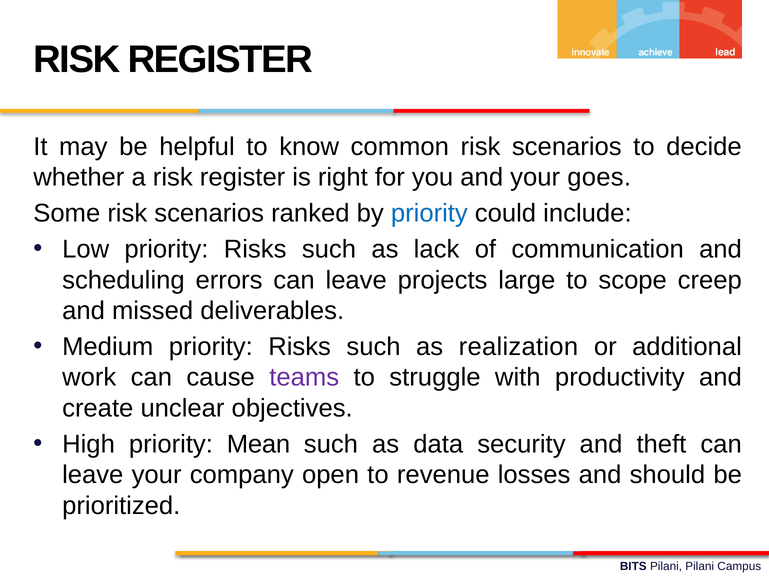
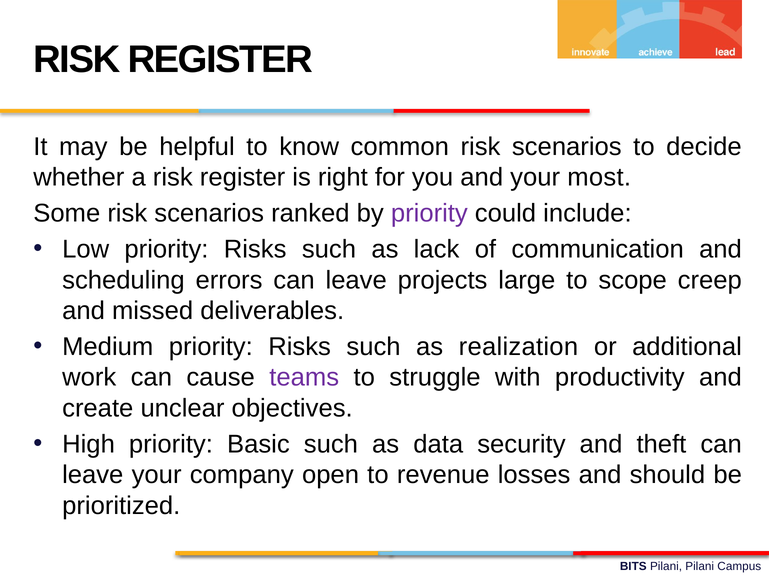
goes: goes -> most
priority at (429, 213) colour: blue -> purple
Mean: Mean -> Basic
